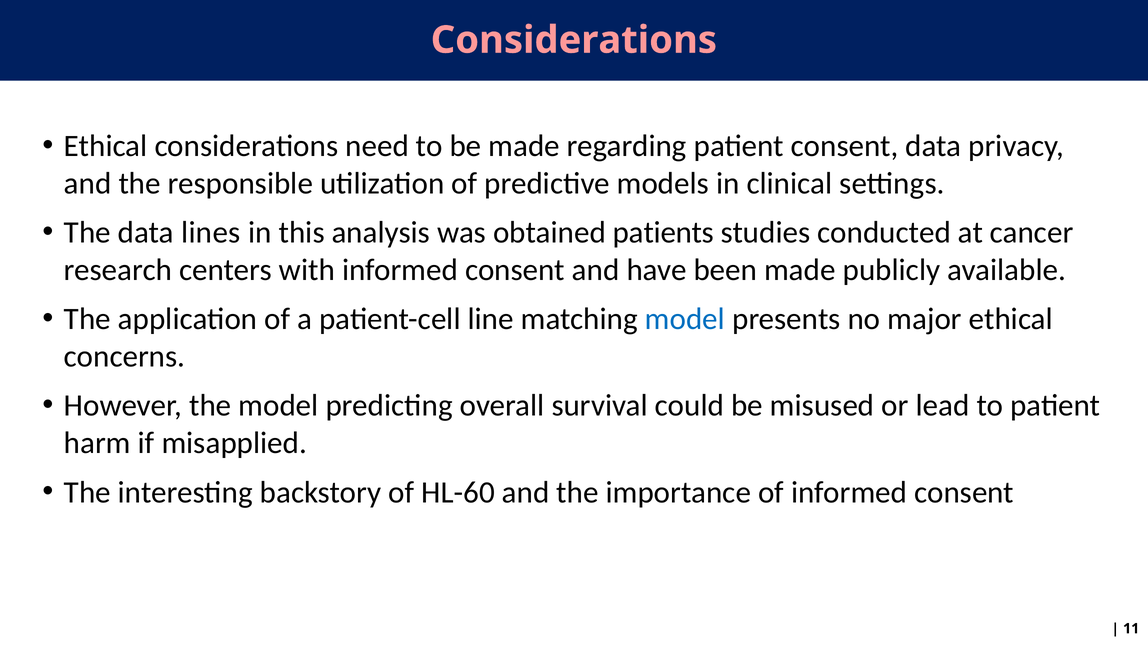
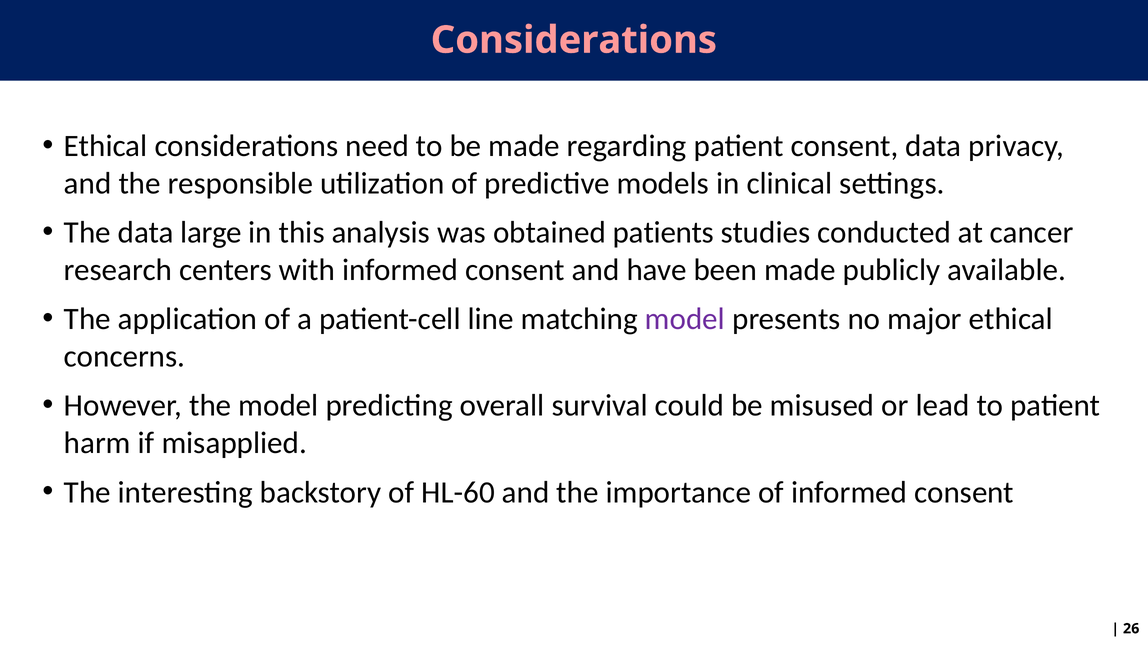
lines: lines -> large
model at (685, 319) colour: blue -> purple
11: 11 -> 26
